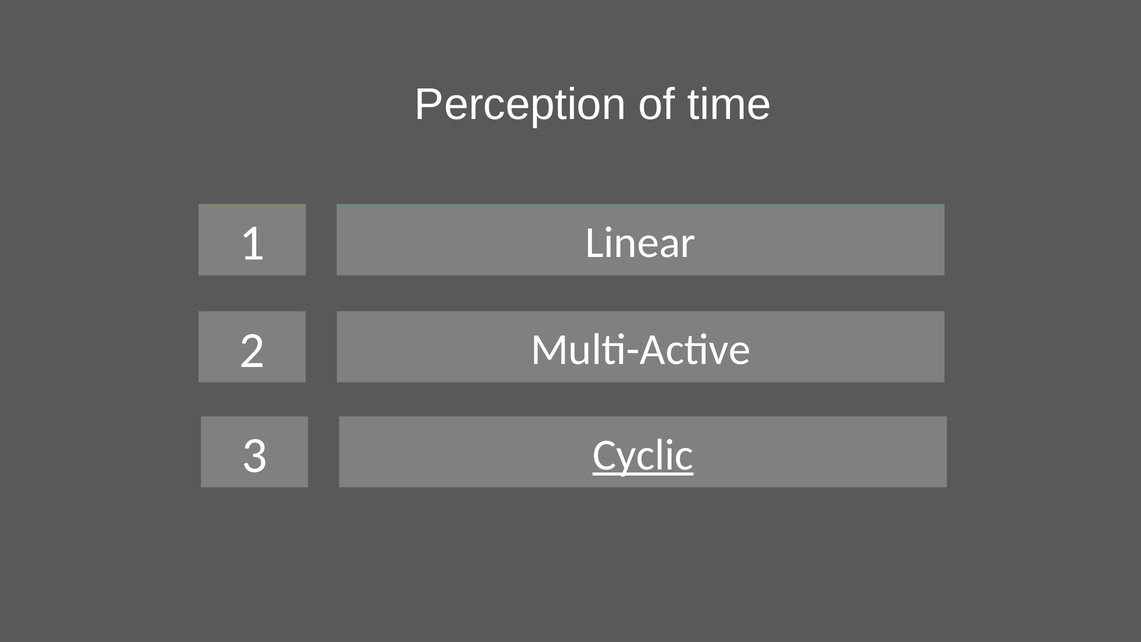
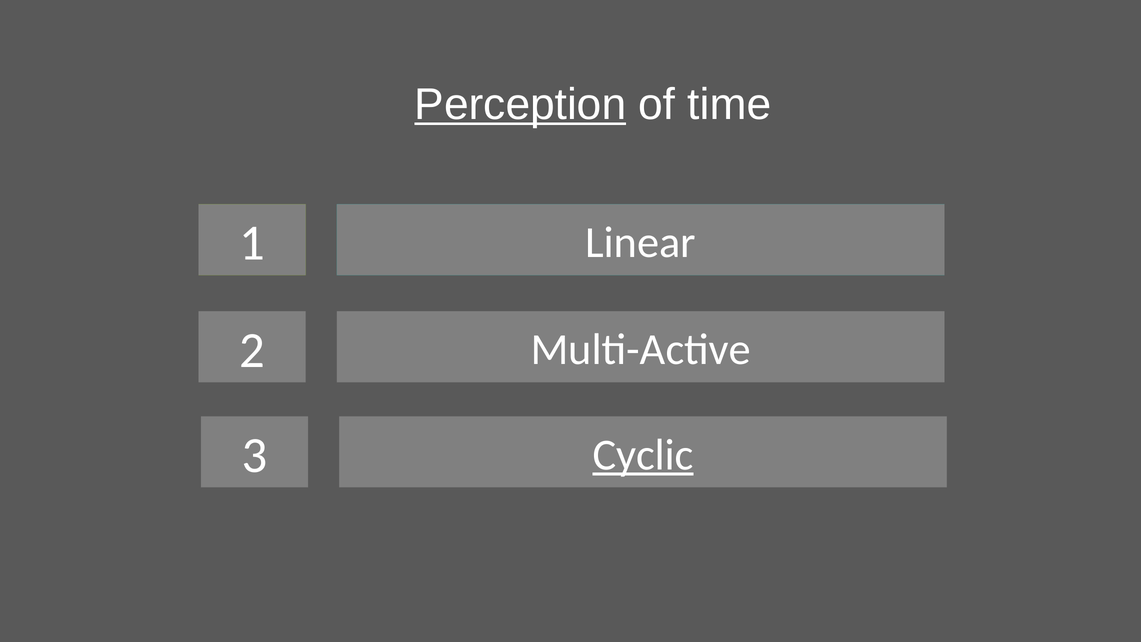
Perception underline: none -> present
